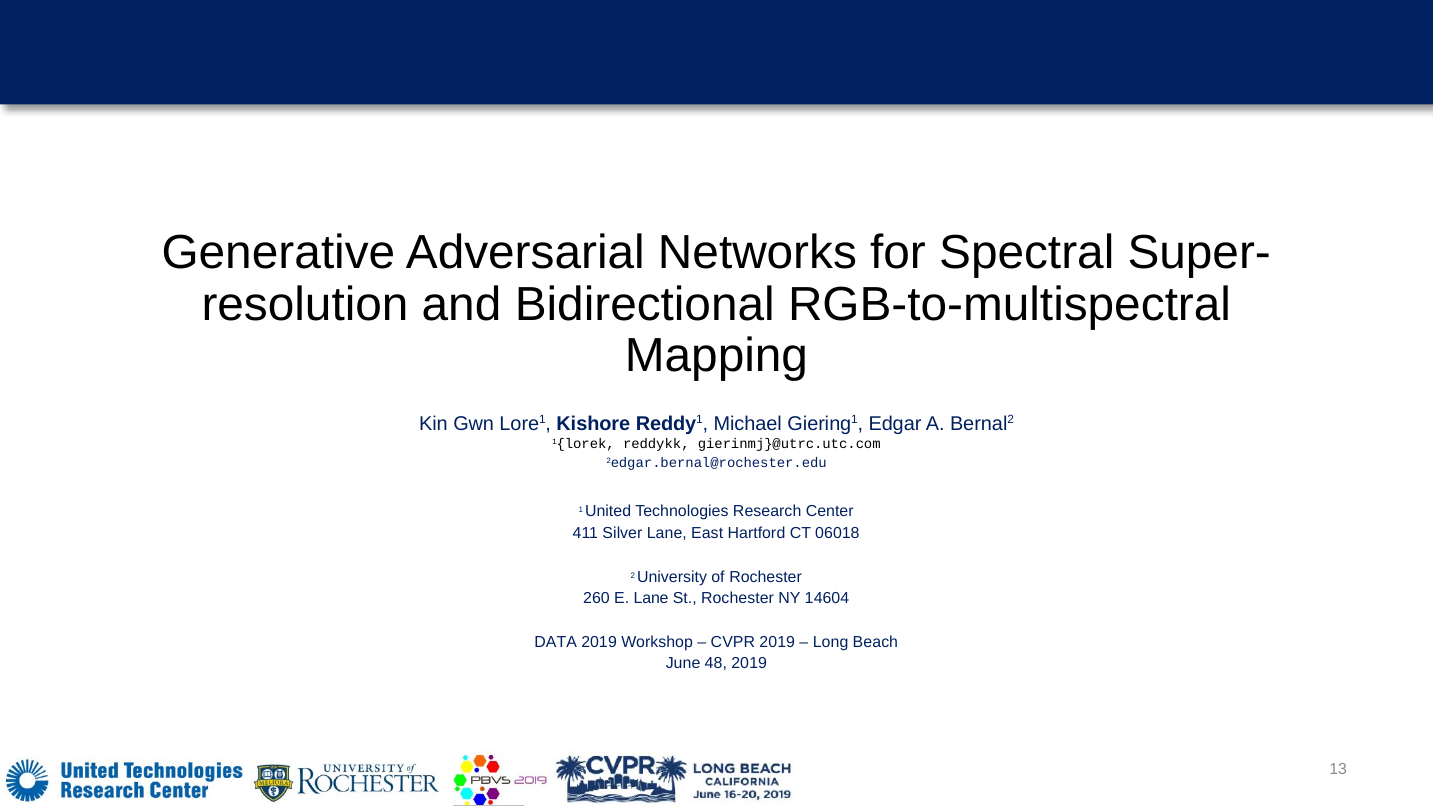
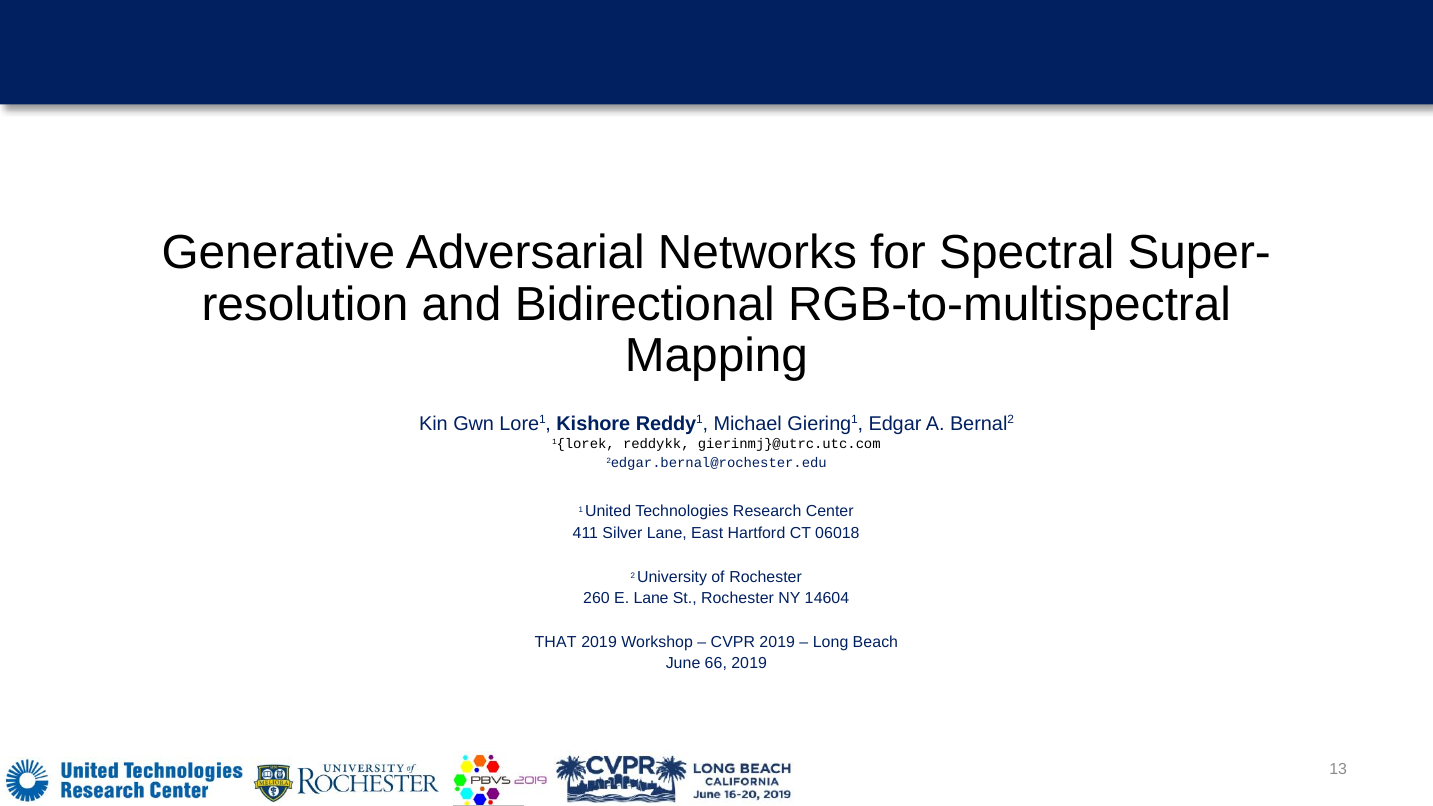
DATA: DATA -> THAT
48: 48 -> 66
